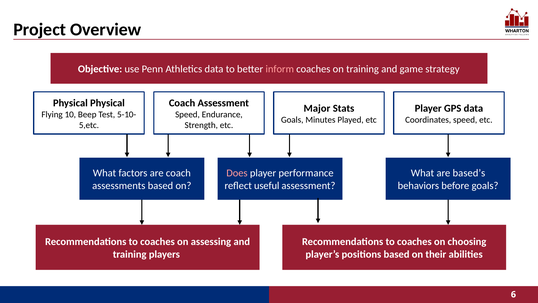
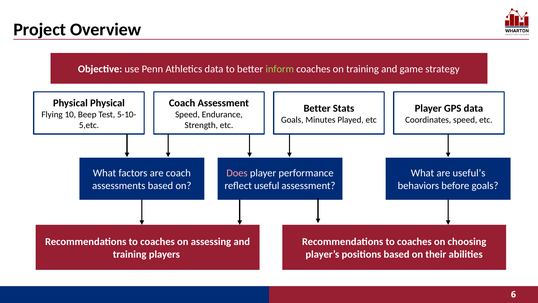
inform colour: pink -> light green
Major at (317, 108): Major -> Better
based’s: based’s -> useful’s
